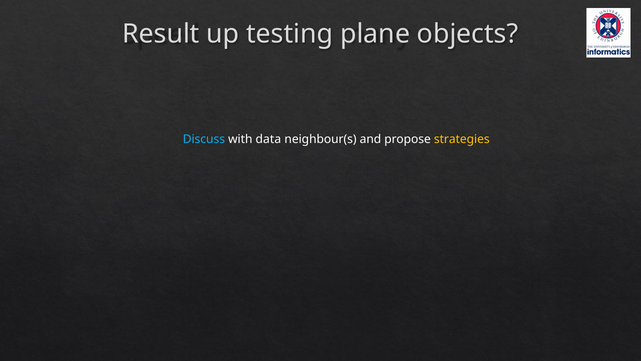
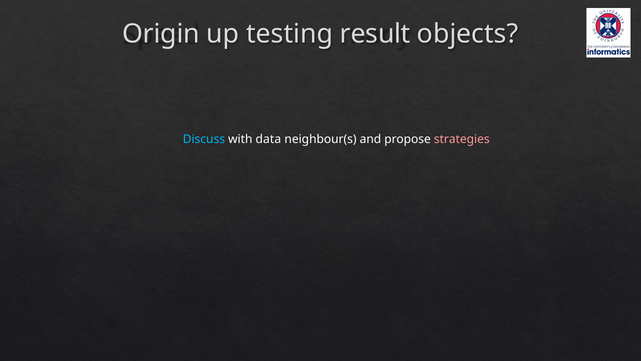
Result: Result -> Origin
plane: plane -> result
strategies colour: yellow -> pink
